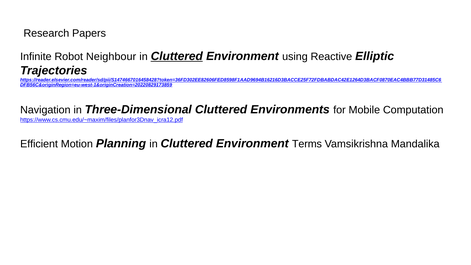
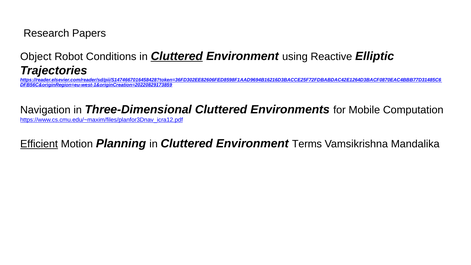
Infinite: Infinite -> Object
Neighbour: Neighbour -> Conditions
Efficient underline: none -> present
